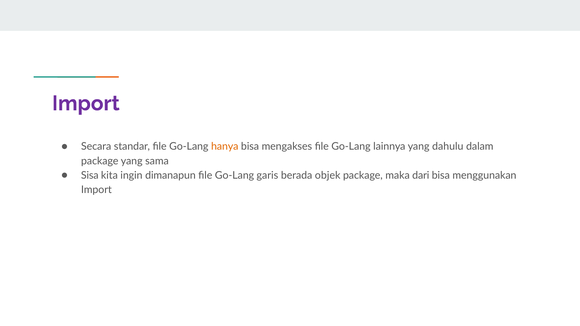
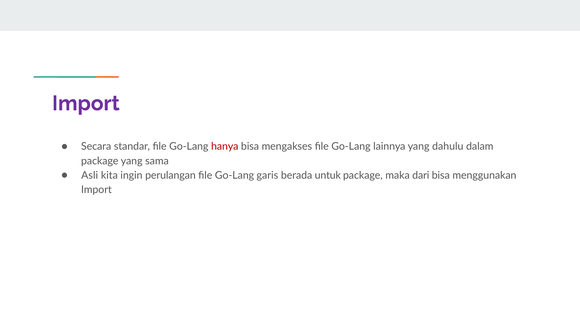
hanya colour: orange -> red
Sisa: Sisa -> Asli
dimanapun: dimanapun -> perulangan
objek: objek -> untuk
